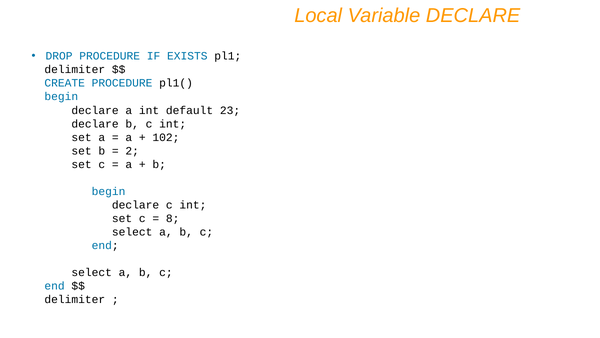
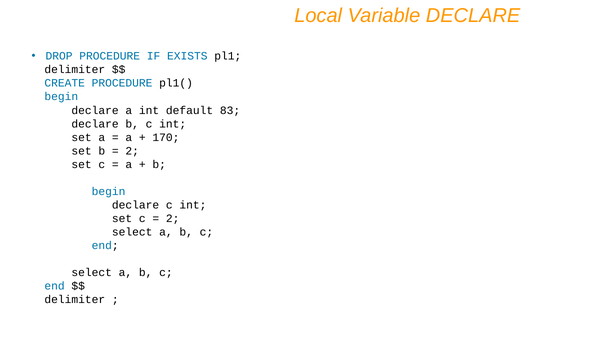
23: 23 -> 83
102: 102 -> 170
8 at (173, 218): 8 -> 2
